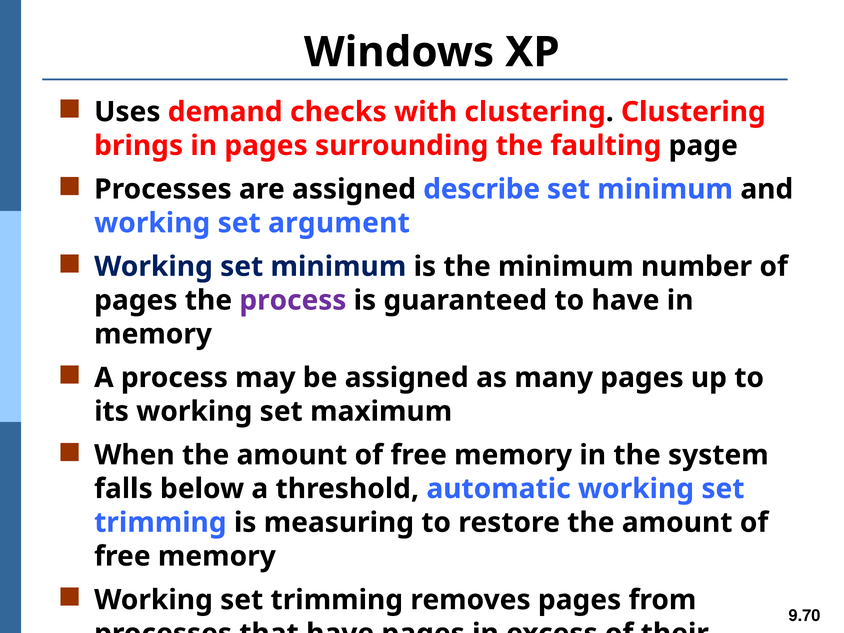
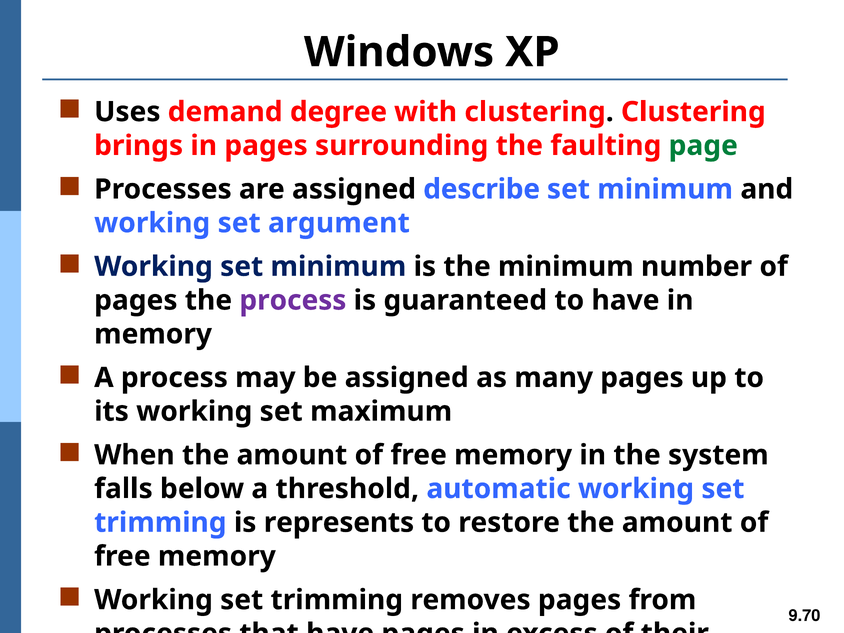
checks: checks -> degree
page colour: black -> green
measuring: measuring -> represents
